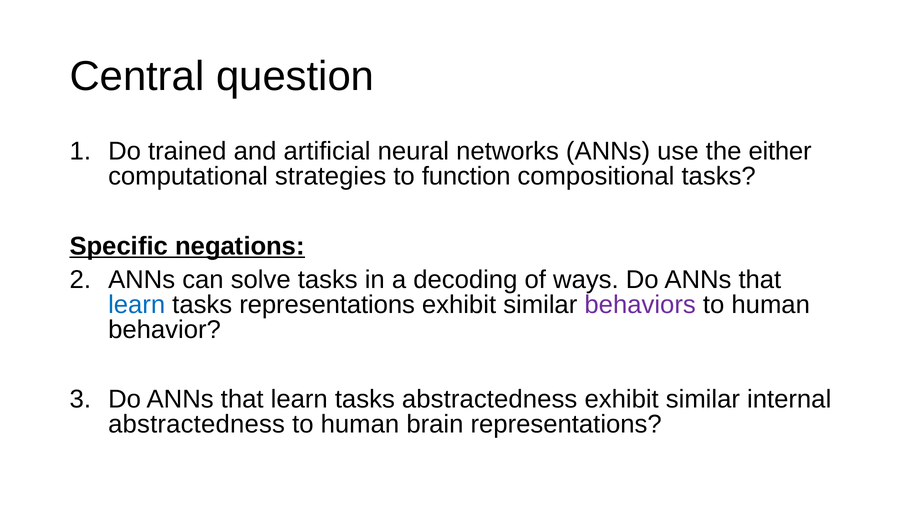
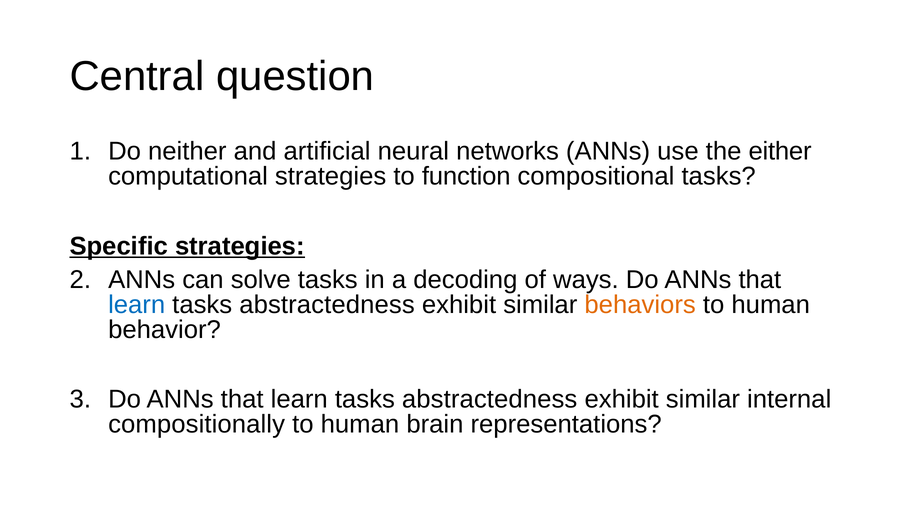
trained: trained -> neither
Specific negations: negations -> strategies
representations at (327, 305): representations -> abstractedness
behaviors colour: purple -> orange
abstractedness at (197, 425): abstractedness -> compositionally
